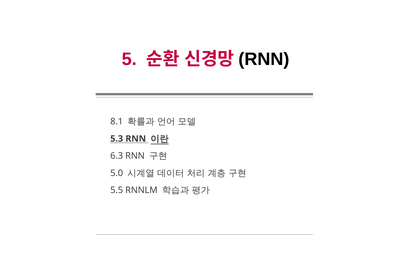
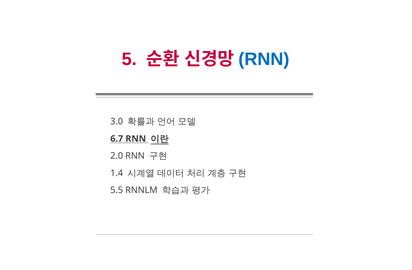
RNN at (264, 59) colour: black -> blue
8.1: 8.1 -> 3.0
5.3: 5.3 -> 6.7
6.3: 6.3 -> 2.0
5.0: 5.0 -> 1.4
